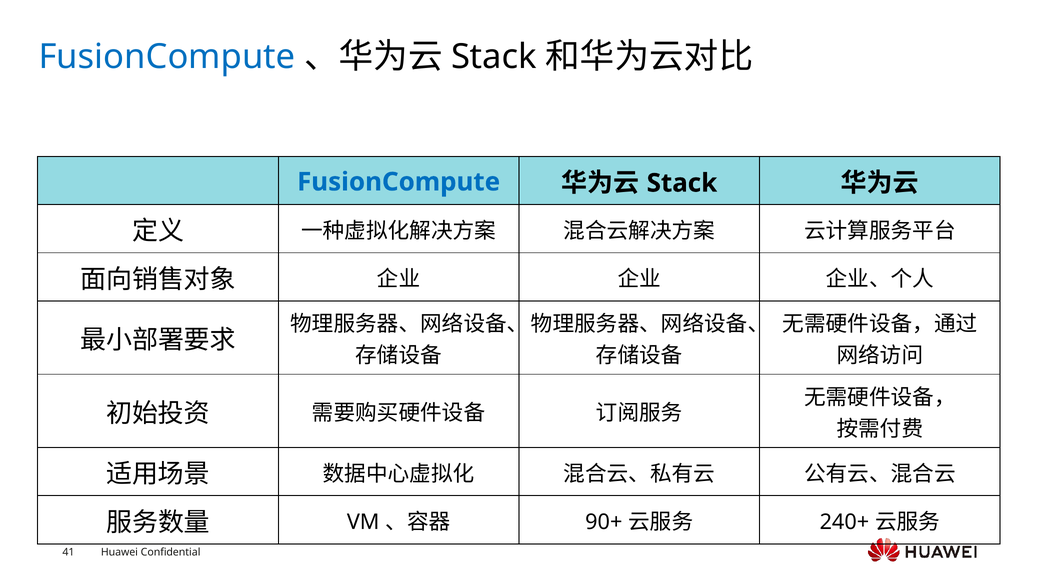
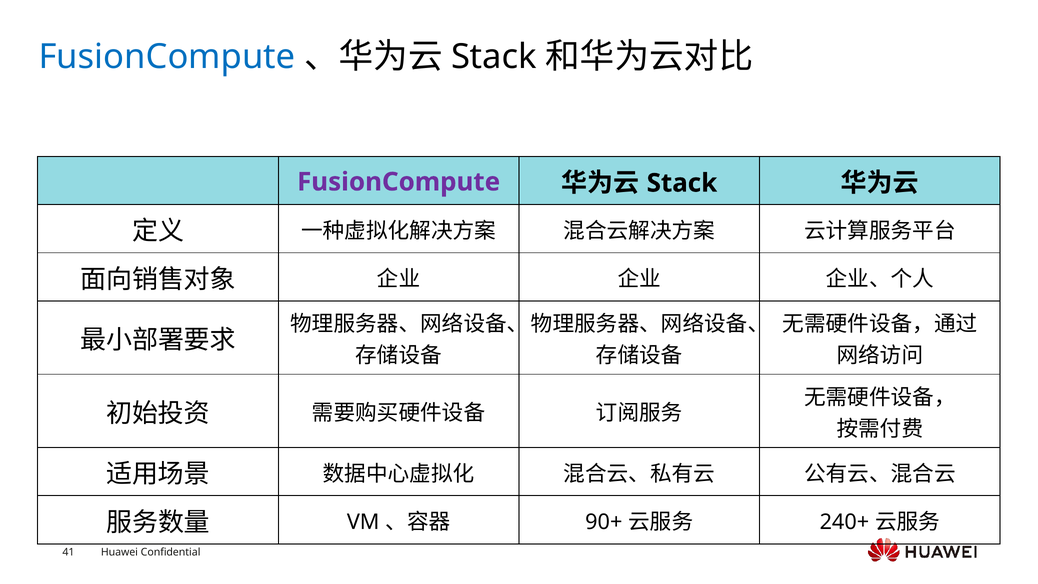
FusionCompute at (399, 182) colour: blue -> purple
